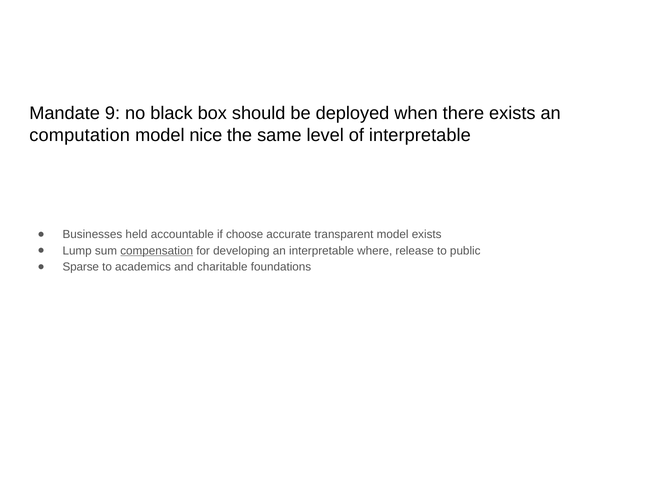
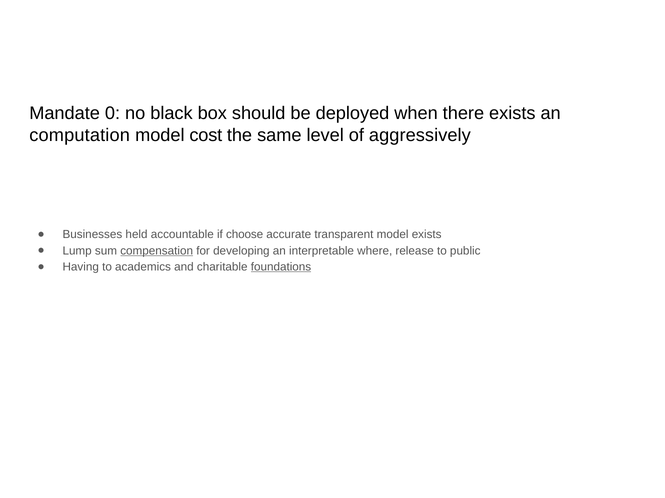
9: 9 -> 0
nice: nice -> cost
of interpretable: interpretable -> aggressively
Sparse: Sparse -> Having
foundations underline: none -> present
